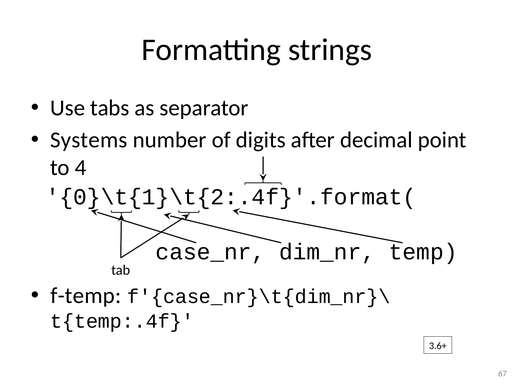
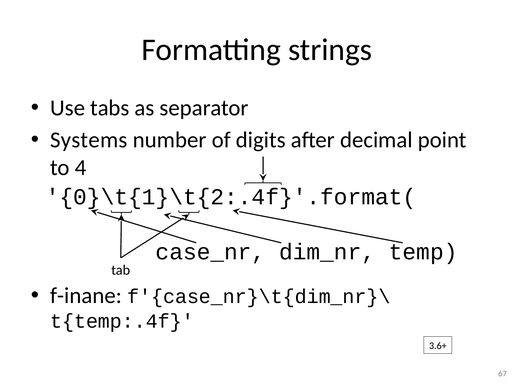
f-temp: f-temp -> f-inane
